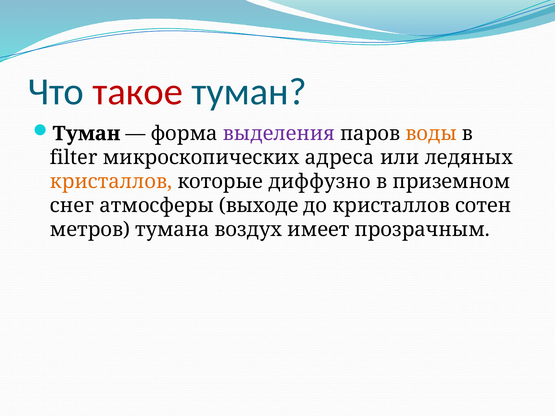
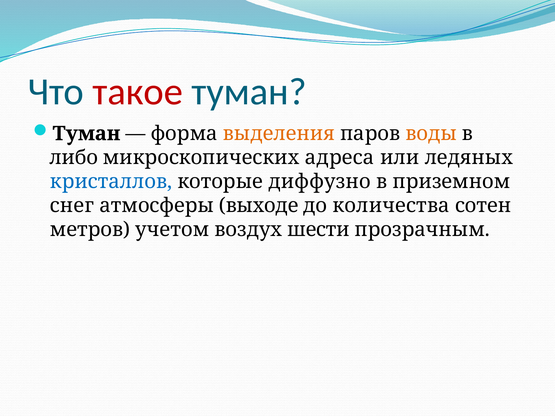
выделения colour: purple -> orange
filter: filter -> либо
кристаллов at (111, 182) colour: orange -> blue
до кристаллов: кристаллов -> количества
тумана: тумана -> учетом
имеет: имеет -> шести
